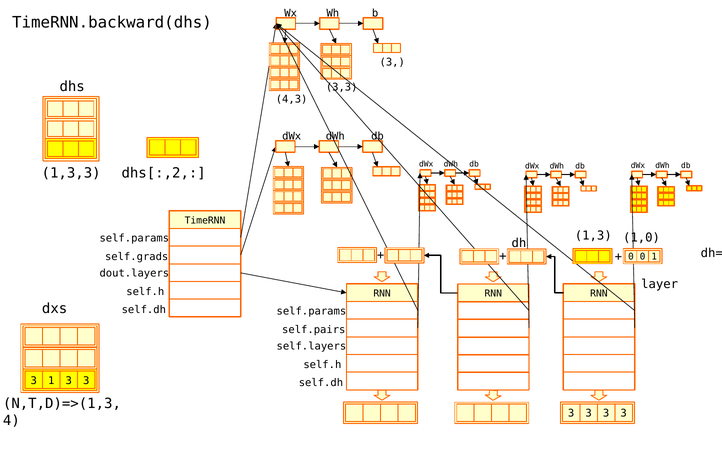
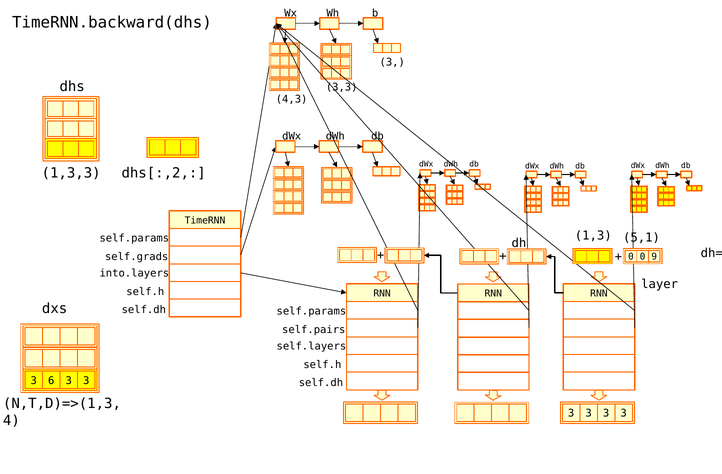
1,0: 1,0 -> 5,1
0 1: 1 -> 9
dout.layers: dout.layers -> into.layers
3 1: 1 -> 6
